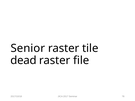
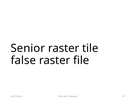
dead: dead -> false
